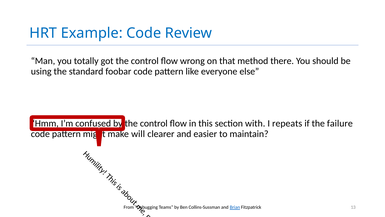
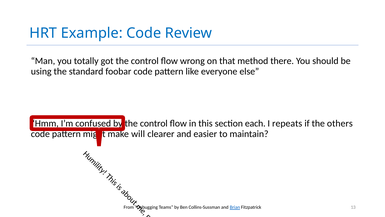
with: with -> each
failure: failure -> others
